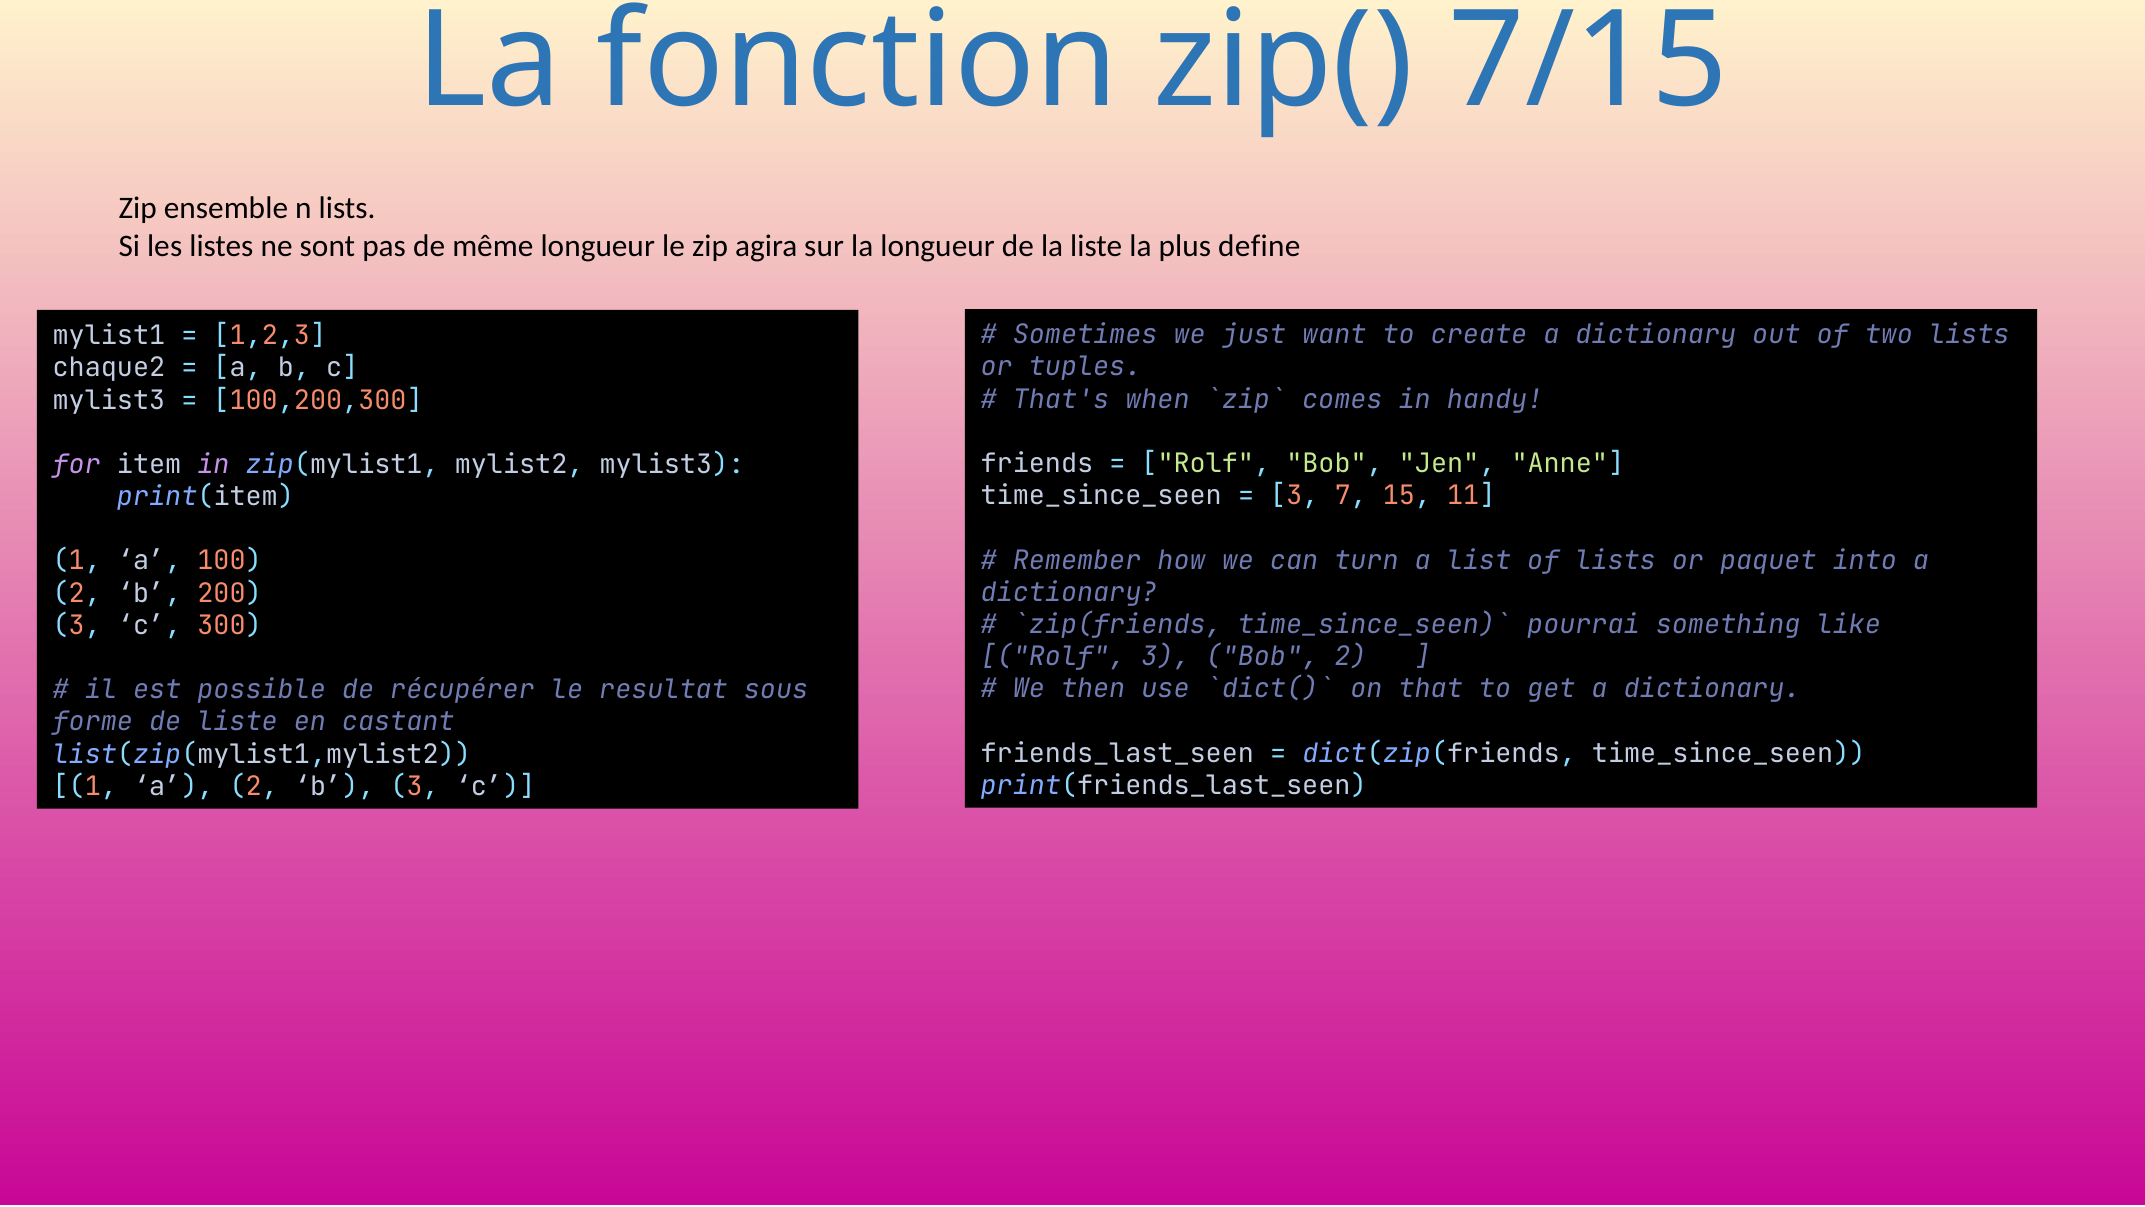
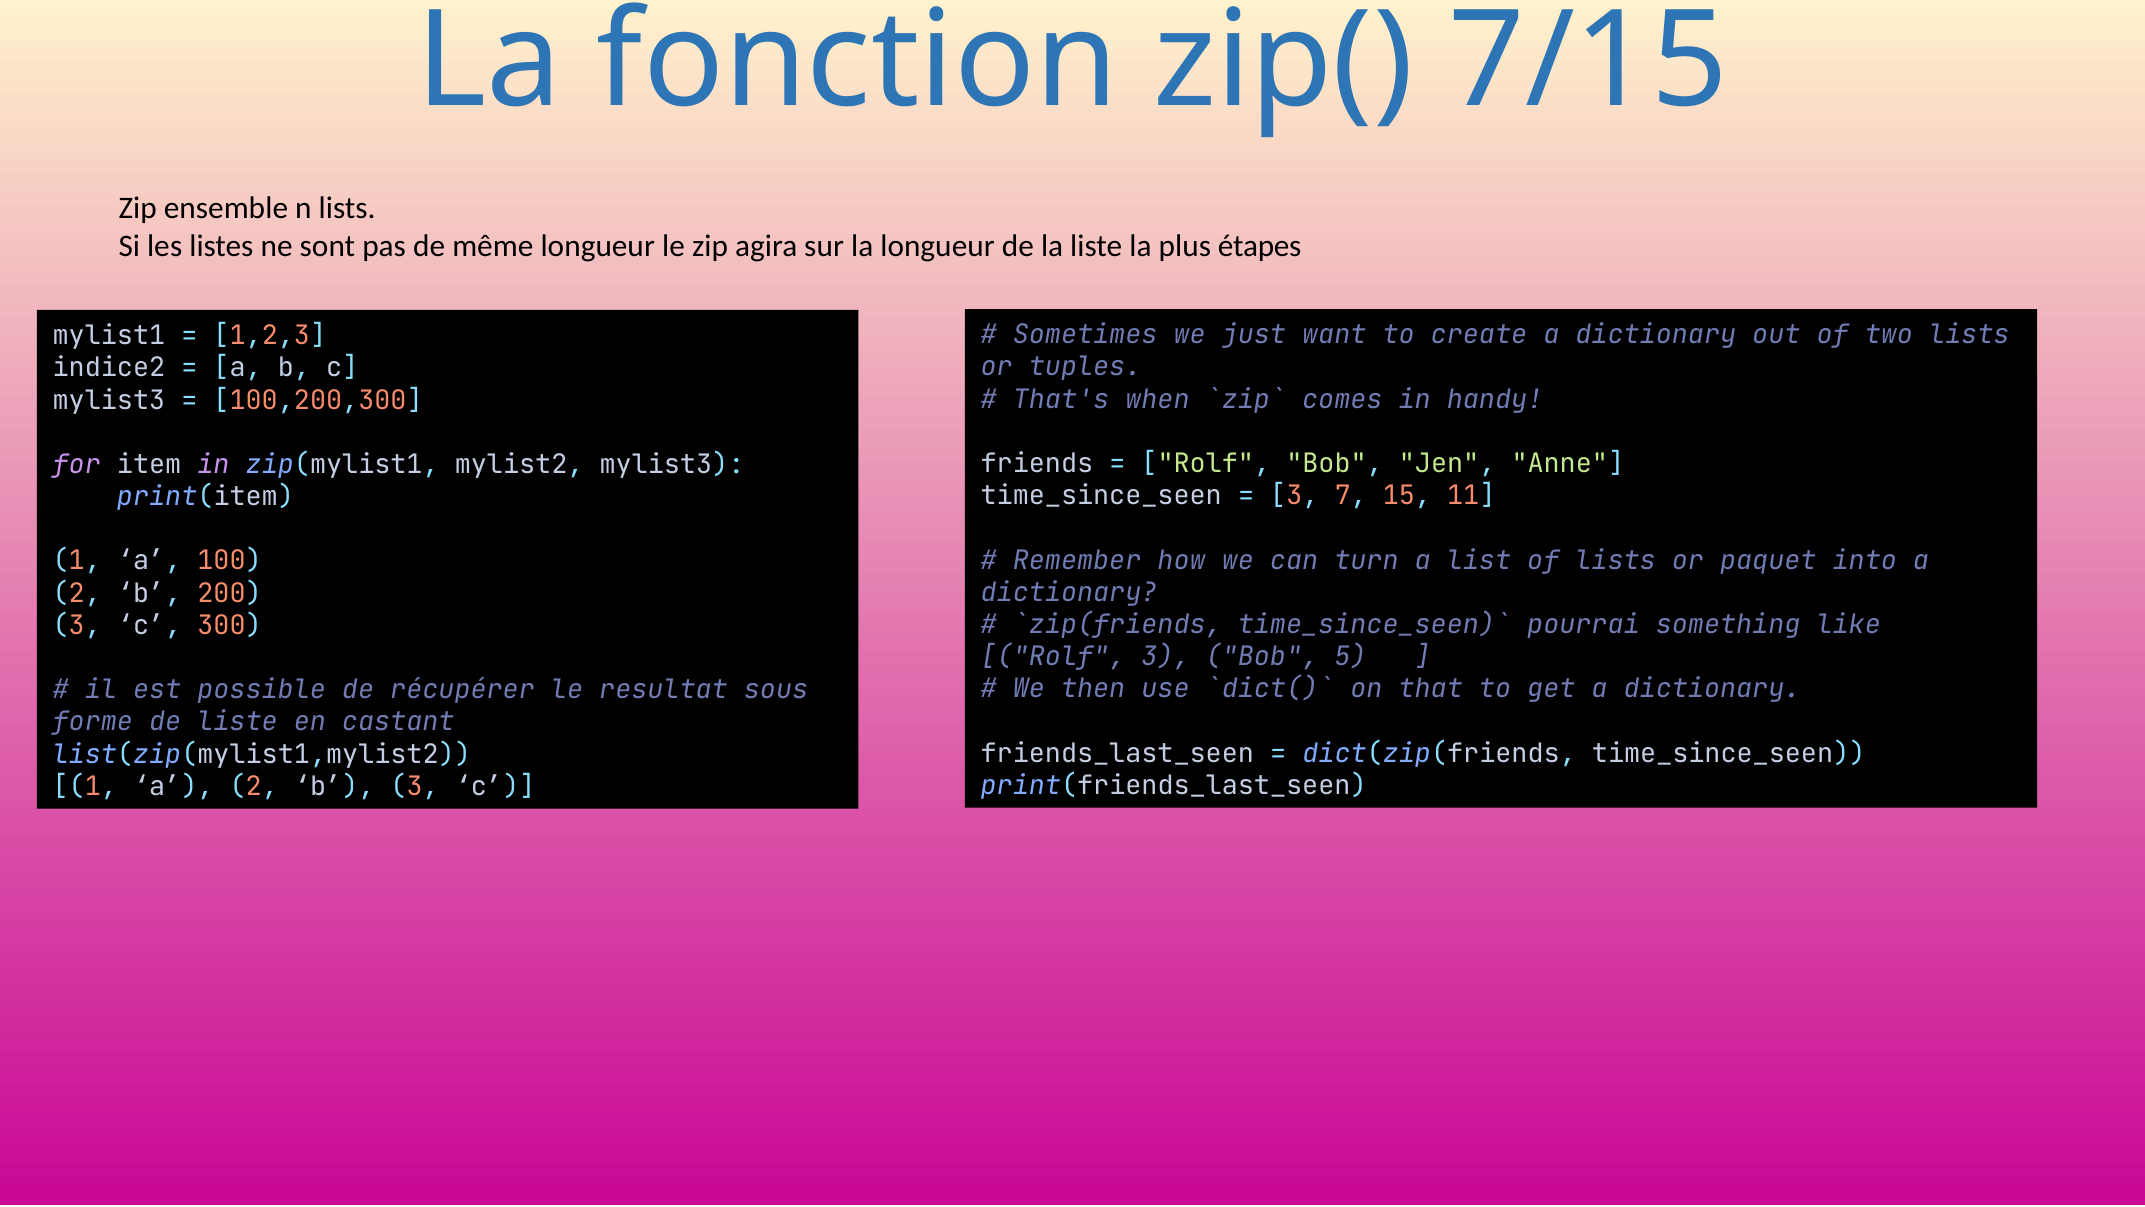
define: define -> étapes
chaque2: chaque2 -> indice2
Bob 2: 2 -> 5
